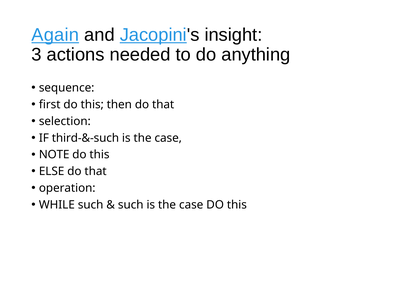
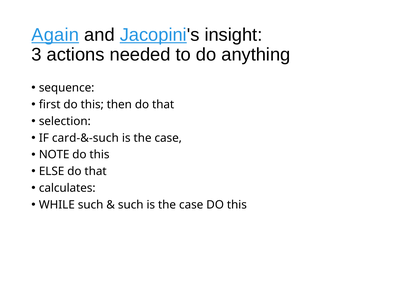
third-&-such: third-&-such -> card-&-such
operation: operation -> calculates
